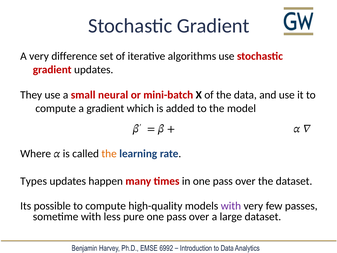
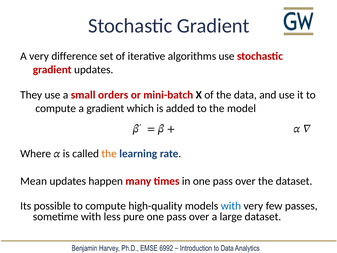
neural: neural -> orders
Types: Types -> Mean
with at (231, 206) colour: purple -> blue
